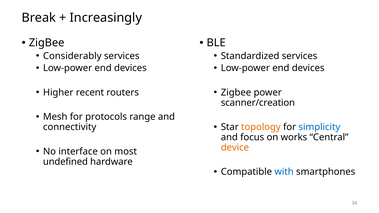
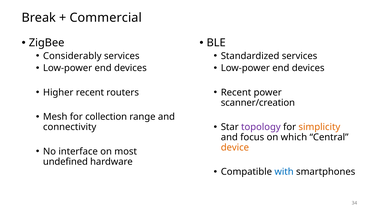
Increasingly: Increasingly -> Commercial
Zigbee at (236, 93): Zigbee -> Recent
protocols: protocols -> collection
topology colour: orange -> purple
simplicity colour: blue -> orange
works: works -> which
